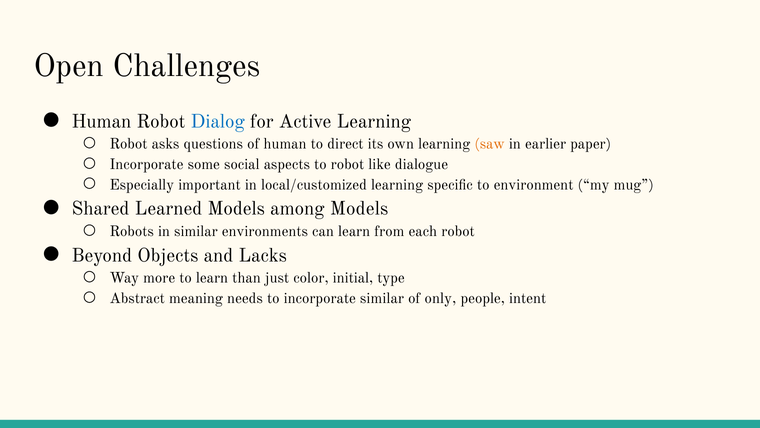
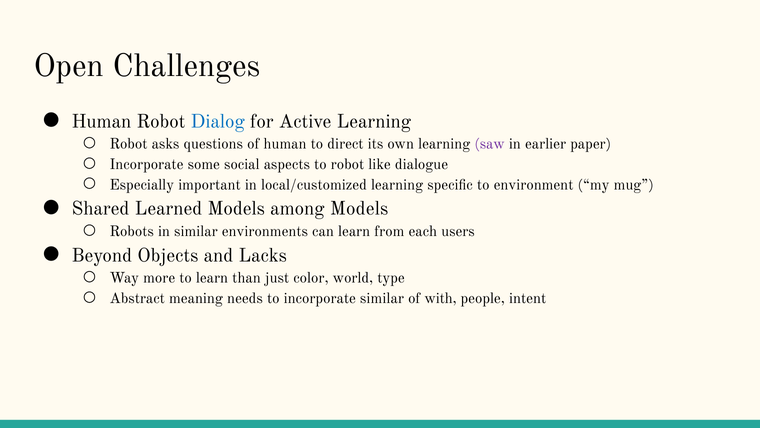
saw colour: orange -> purple
each robot: robot -> users
initial: initial -> world
only: only -> with
